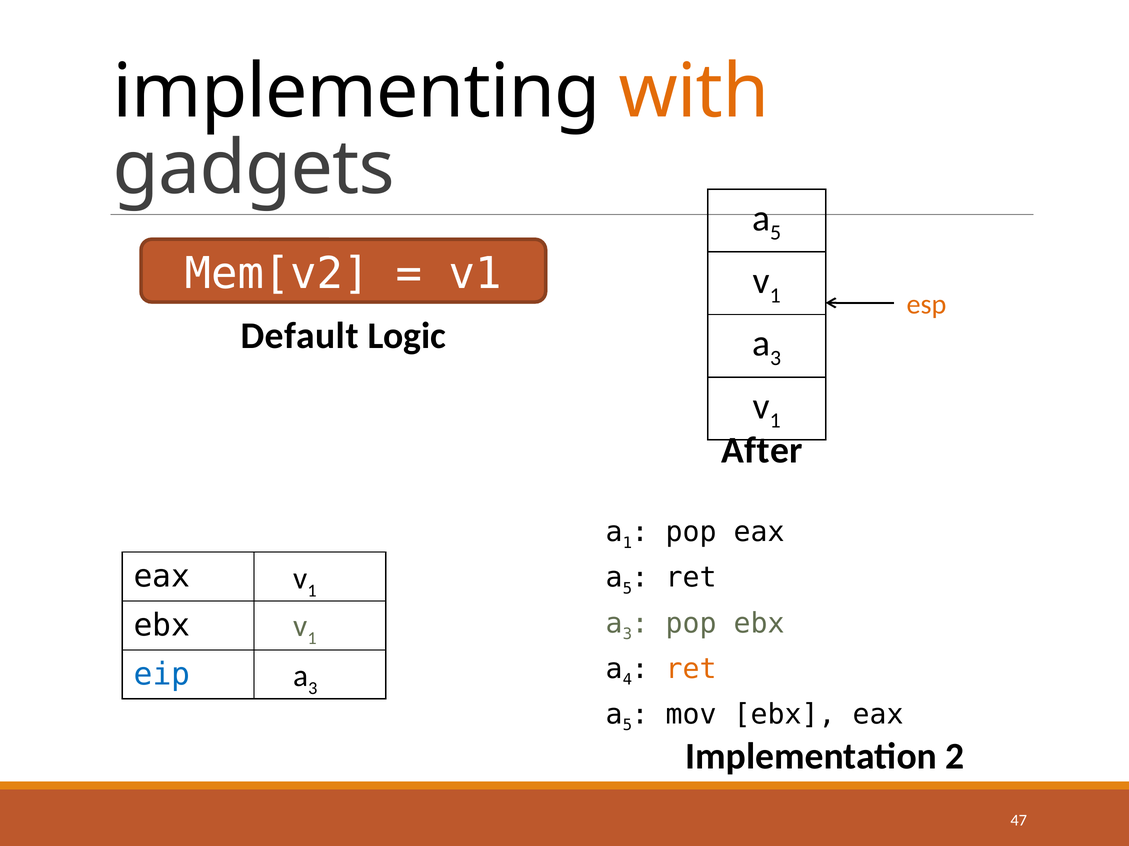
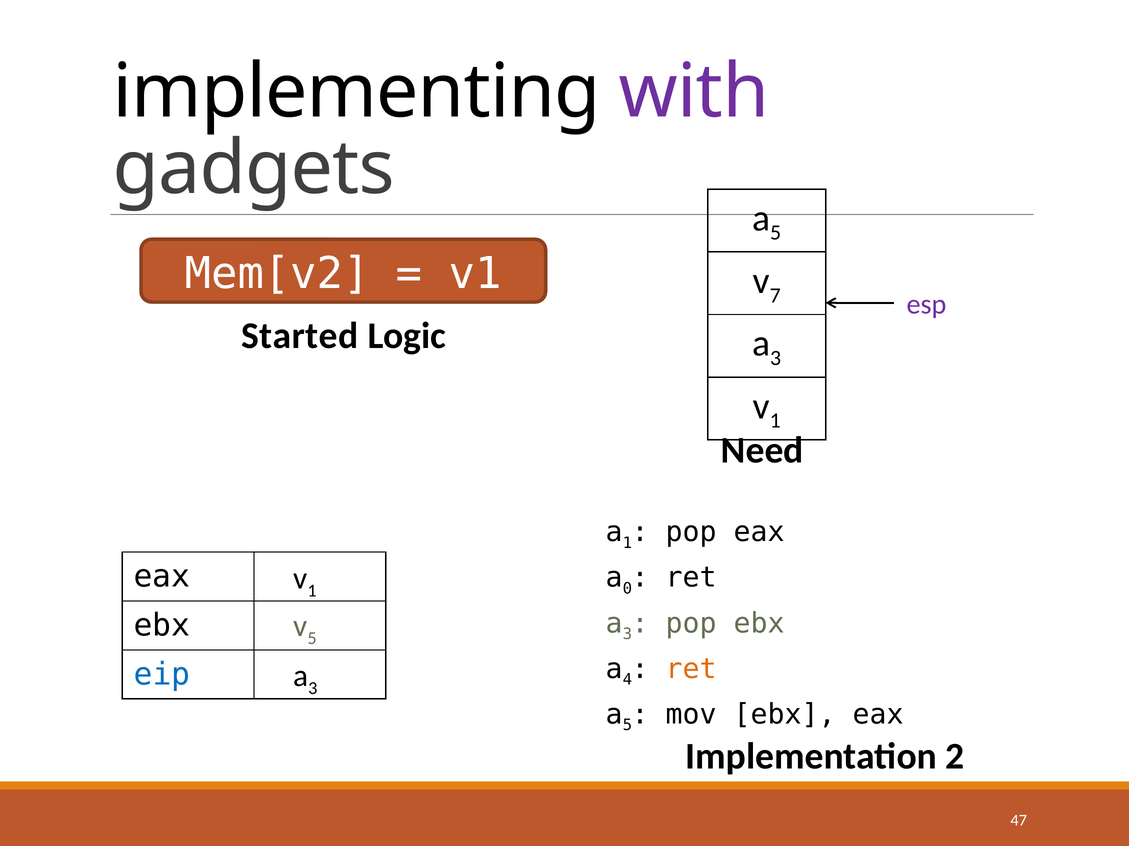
with colour: orange -> purple
1 at (775, 296): 1 -> 7
esp colour: orange -> purple
Default: Default -> Started
After: After -> Need
5 at (627, 589): 5 -> 0
1 at (312, 639): 1 -> 5
